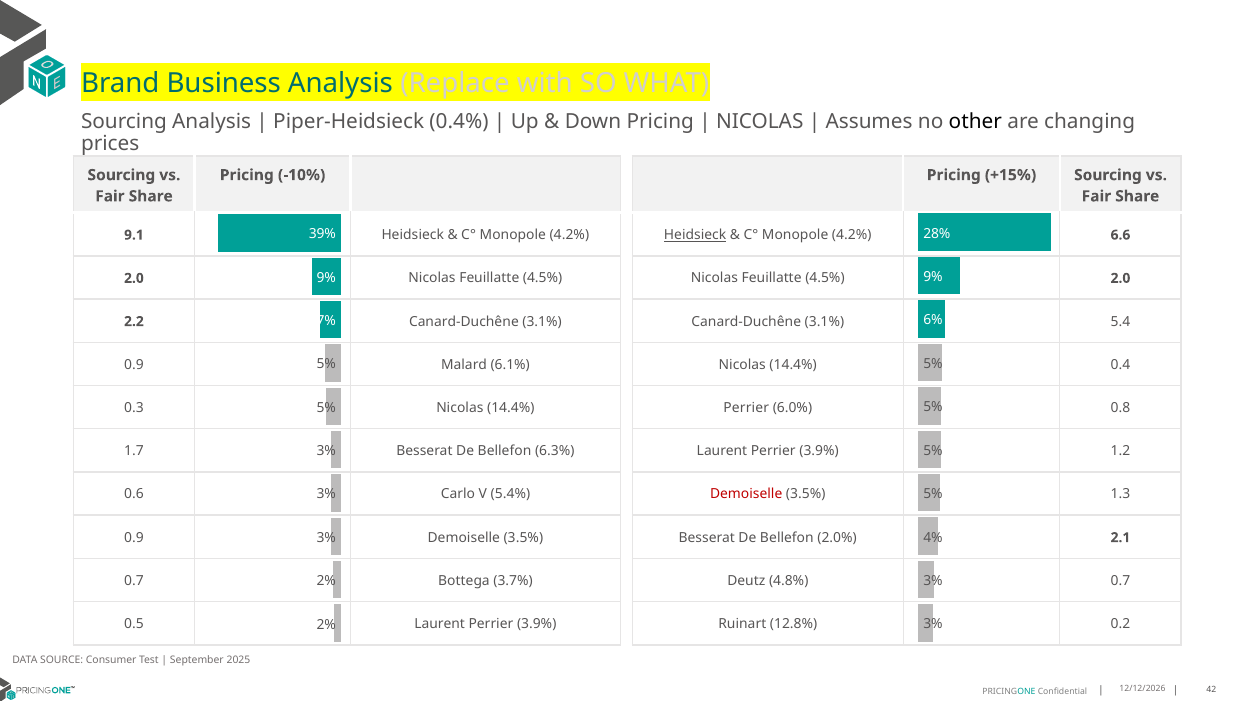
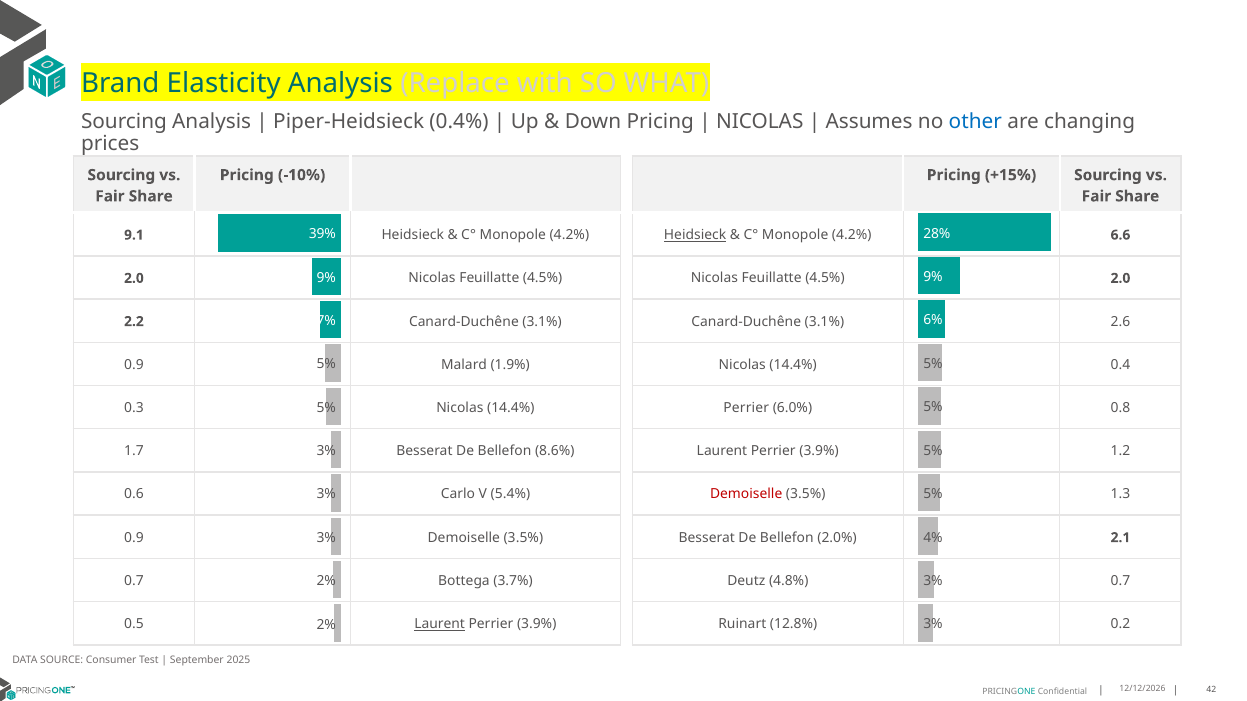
Business: Business -> Elasticity
other colour: black -> blue
5.4: 5.4 -> 2.6
6.1%: 6.1% -> 1.9%
6.3%: 6.3% -> 8.6%
Laurent at (440, 624) underline: none -> present
